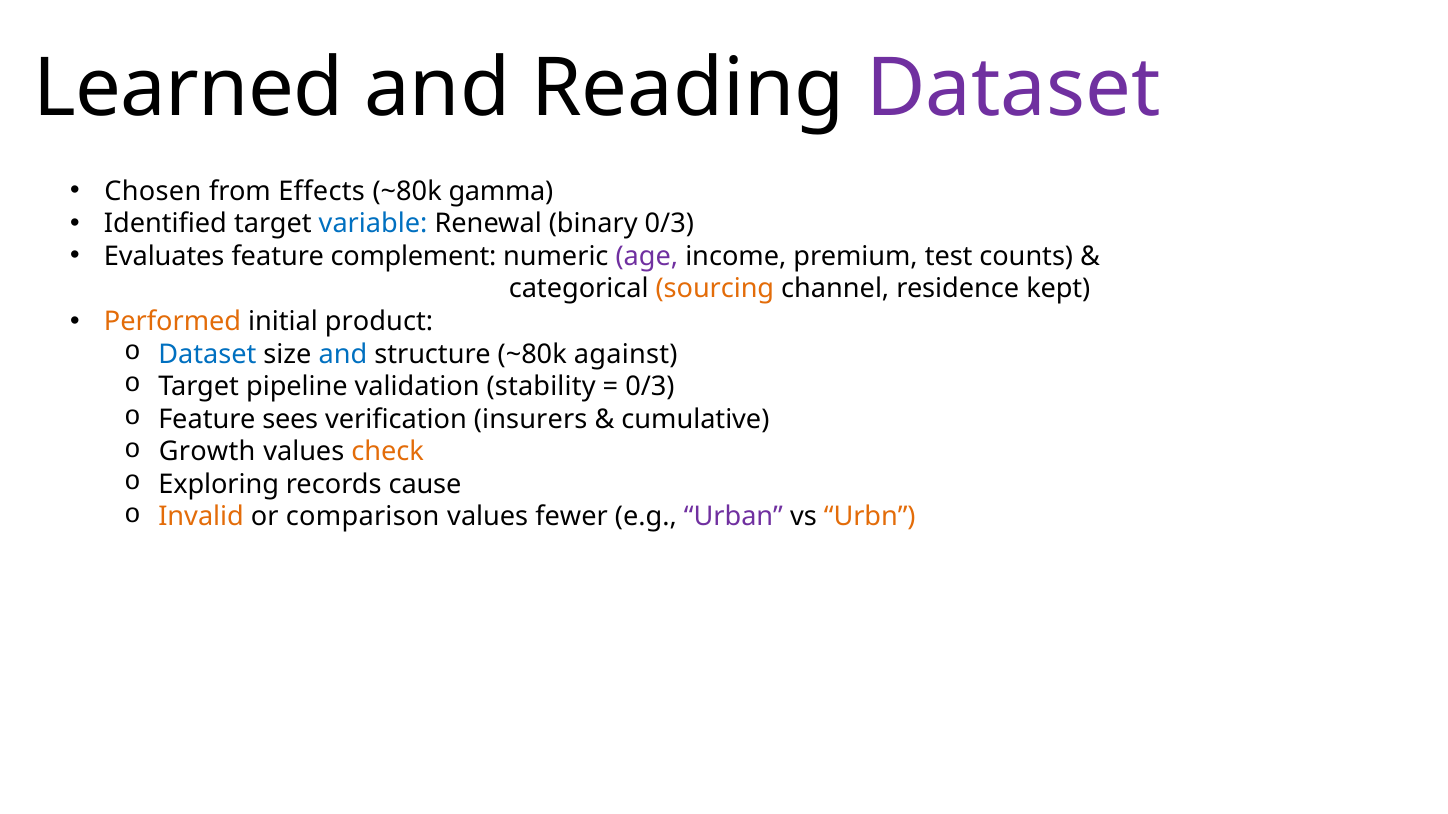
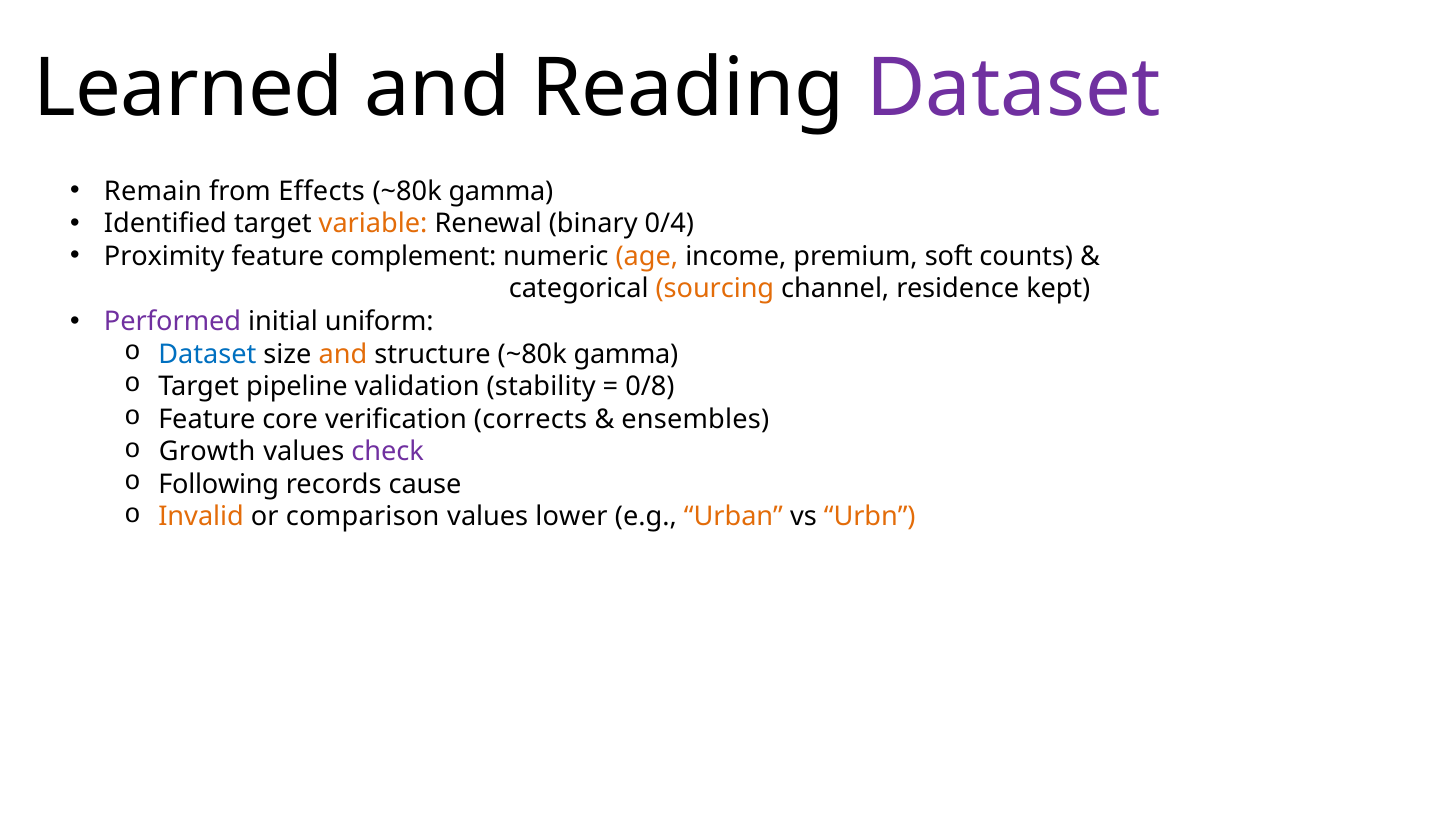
Chosen: Chosen -> Remain
variable colour: blue -> orange
binary 0/3: 0/3 -> 0/4
Evaluates: Evaluates -> Proximity
age colour: purple -> orange
test: test -> soft
Performed colour: orange -> purple
product: product -> uniform
and at (343, 354) colour: blue -> orange
structure ~80k against: against -> gamma
0/3 at (650, 387): 0/3 -> 0/8
sees: sees -> core
insurers: insurers -> corrects
cumulative: cumulative -> ensembles
check colour: orange -> purple
Exploring: Exploring -> Following
fewer: fewer -> lower
Urban colour: purple -> orange
